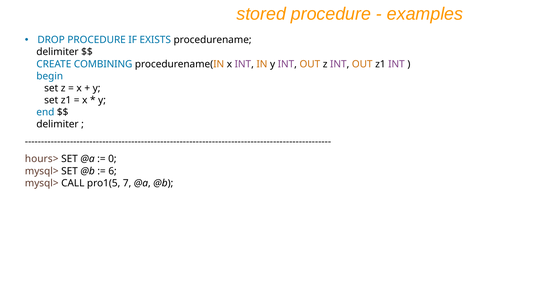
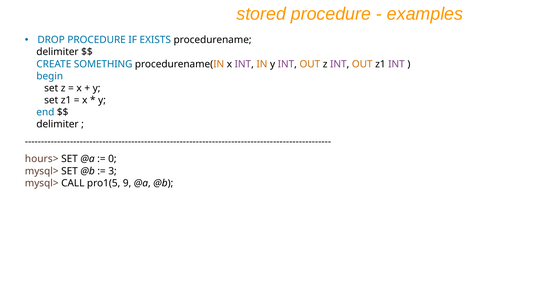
COMBINING: COMBINING -> SOMETHING
6: 6 -> 3
7: 7 -> 9
